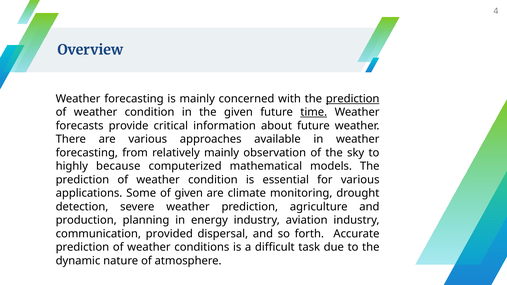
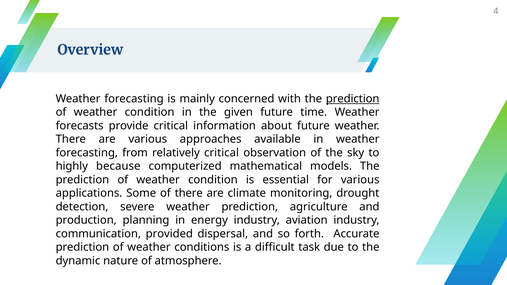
time underline: present -> none
relatively mainly: mainly -> critical
of given: given -> there
